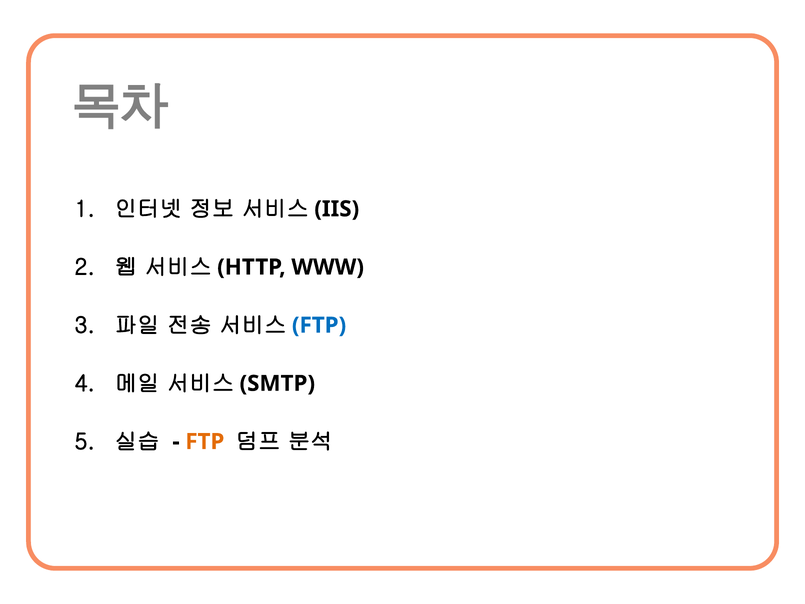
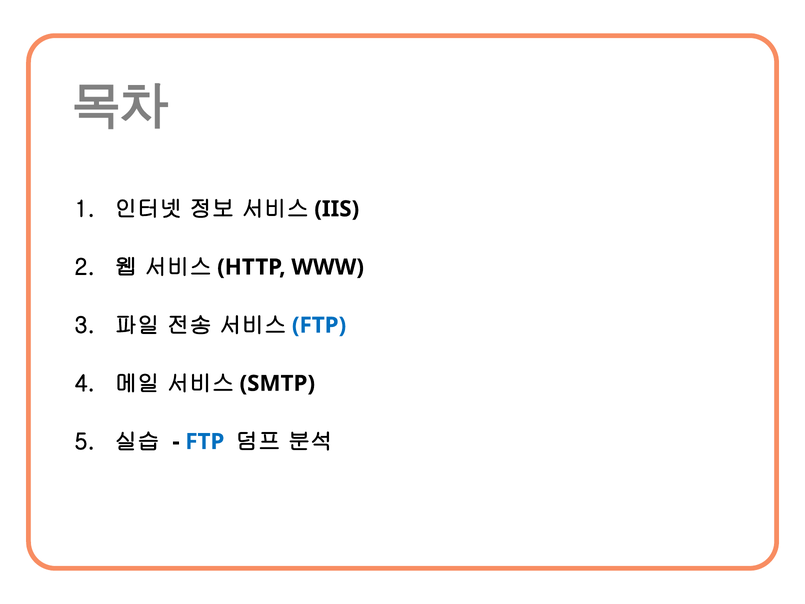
FTP at (205, 441) colour: orange -> blue
